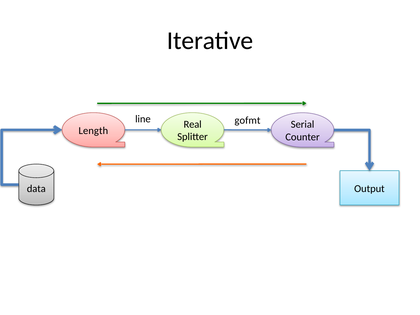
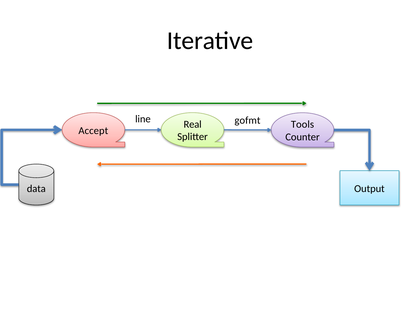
Serial: Serial -> Tools
Length: Length -> Accept
